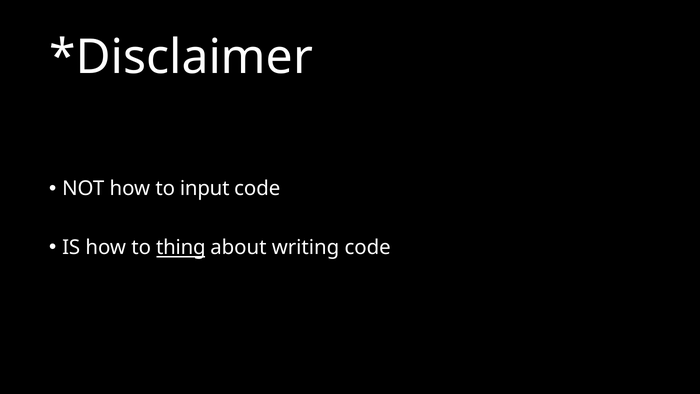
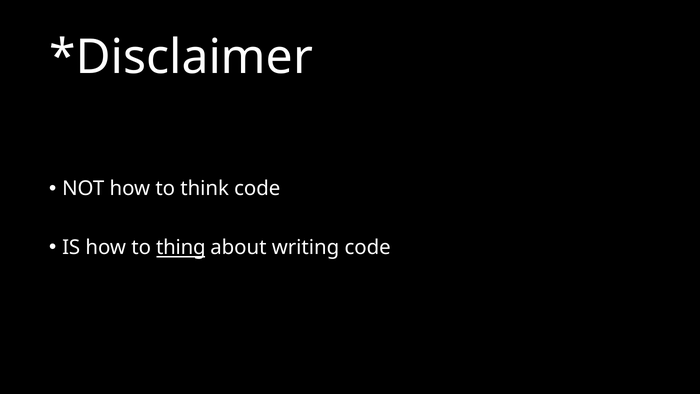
input: input -> think
